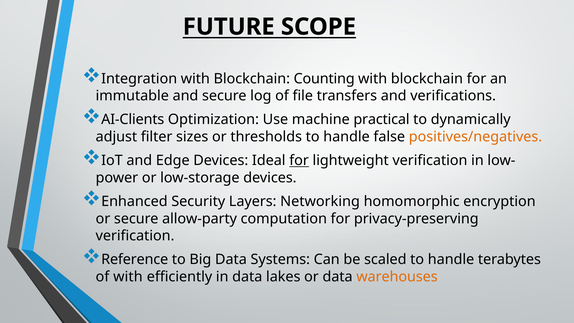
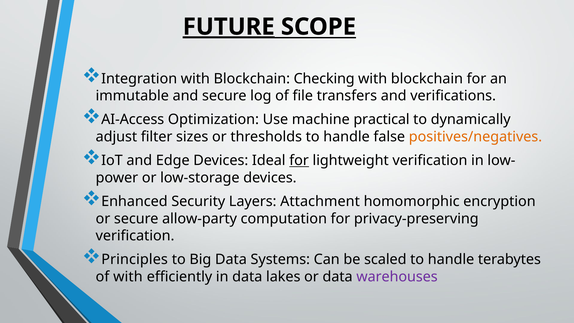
FUTURE underline: none -> present
Counting: Counting -> Checking
AI-Clients: AI-Clients -> AI-Access
Networking: Networking -> Attachment
Reference: Reference -> Principles
warehouses colour: orange -> purple
